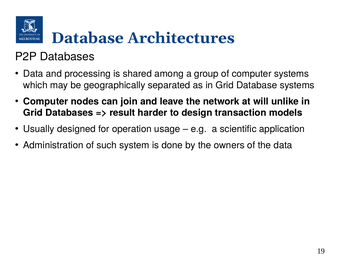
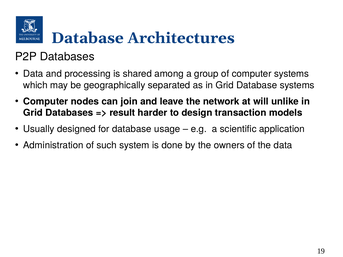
for operation: operation -> database
